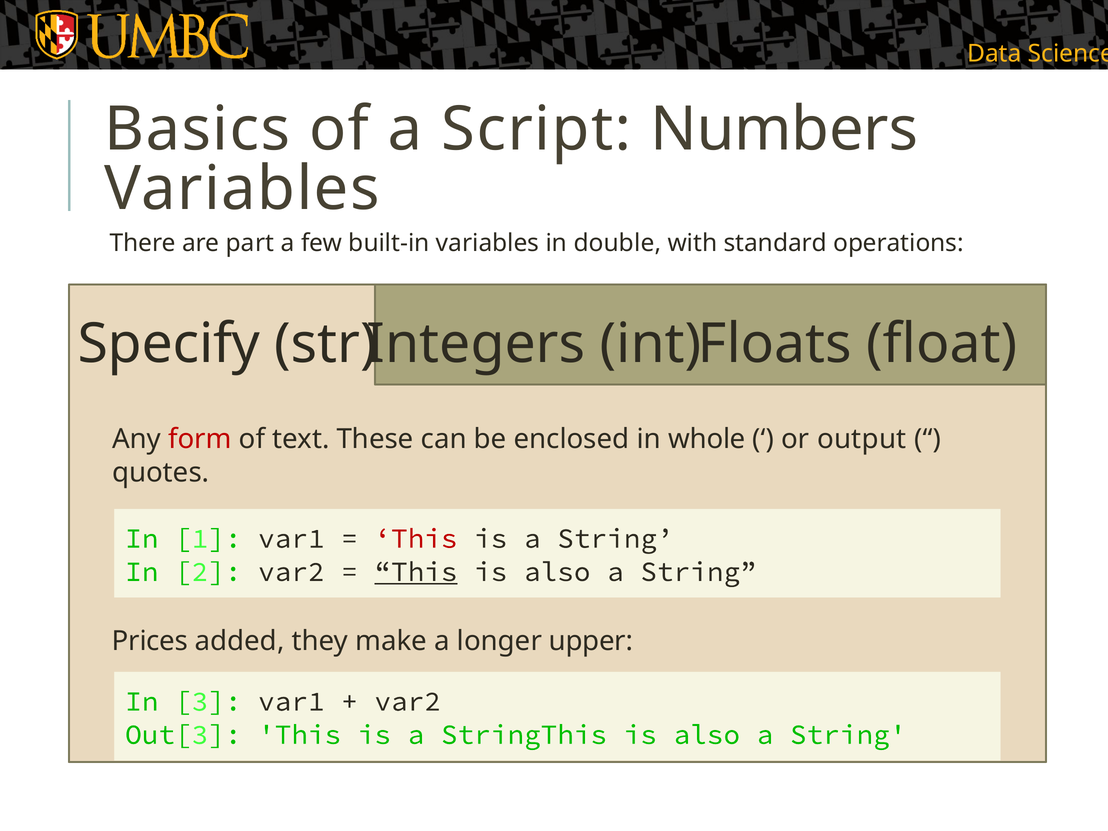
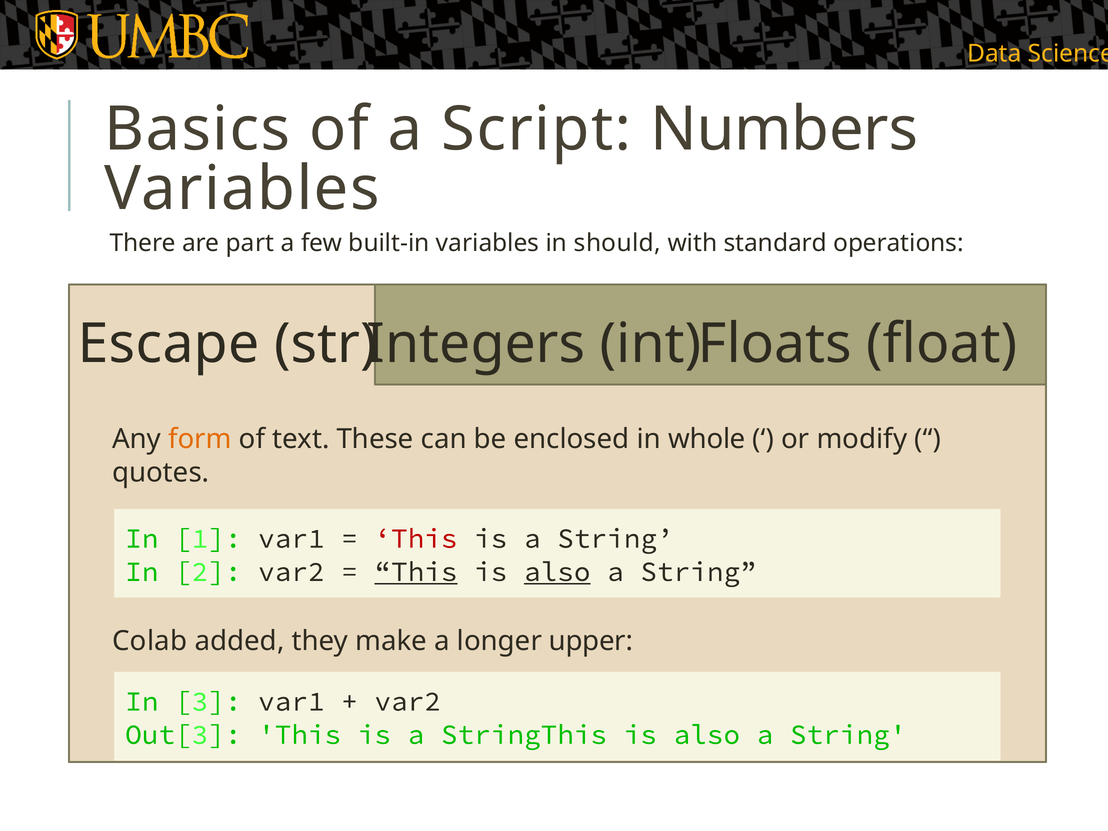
double: double -> should
Specify: Specify -> Escape
form colour: red -> orange
output: output -> modify
also at (557, 572) underline: none -> present
Prices: Prices -> Colab
